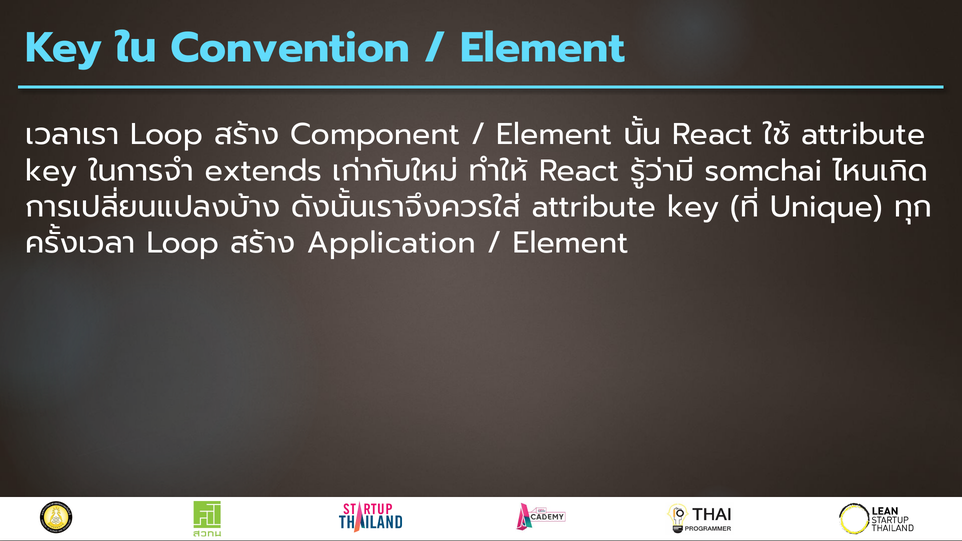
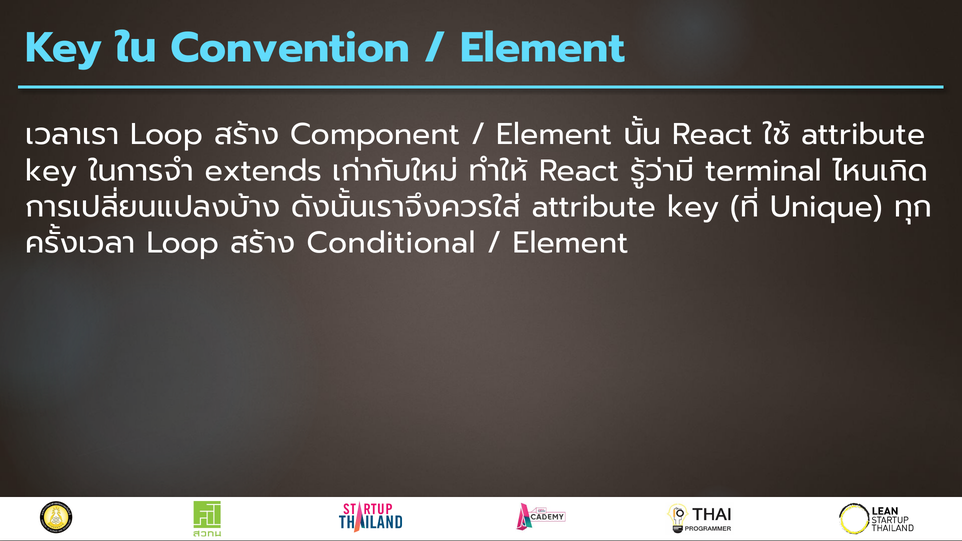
somchai: somchai -> terminal
Application: Application -> Conditional
